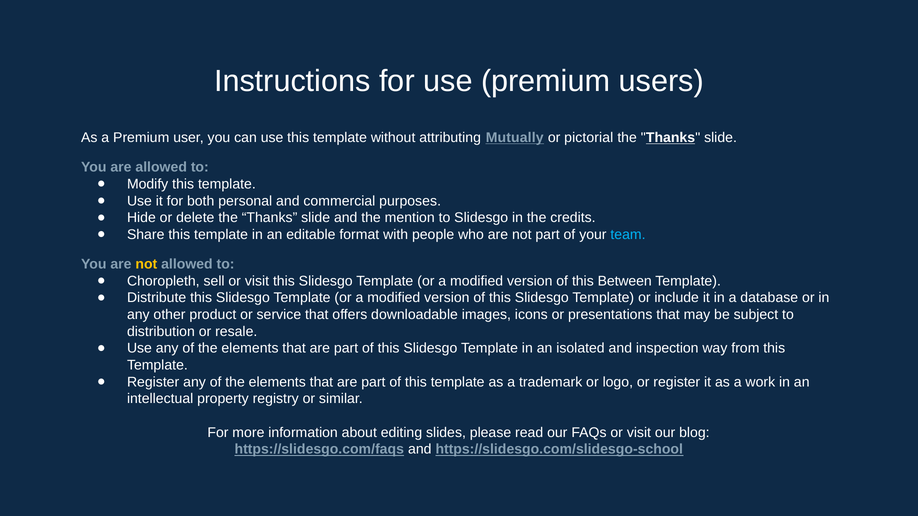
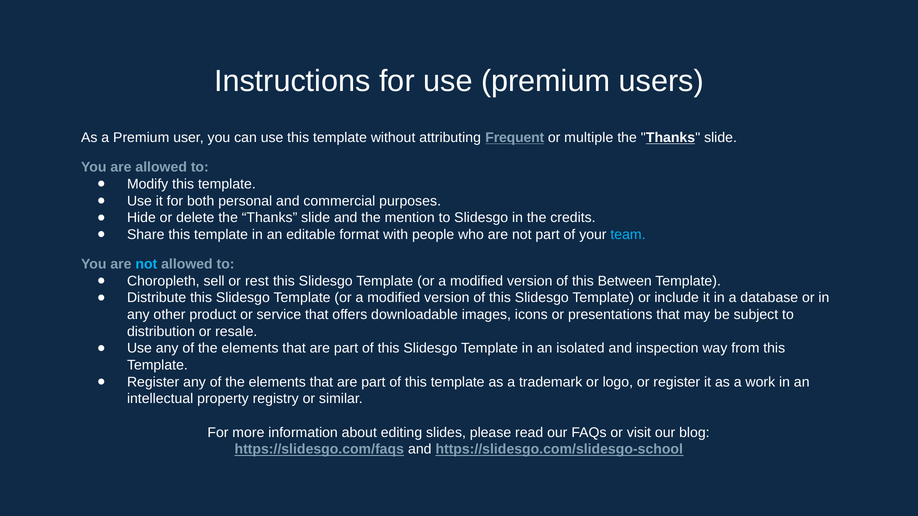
Mutually: Mutually -> Frequent
pictorial: pictorial -> multiple
not at (146, 264) colour: yellow -> light blue
sell or visit: visit -> rest
